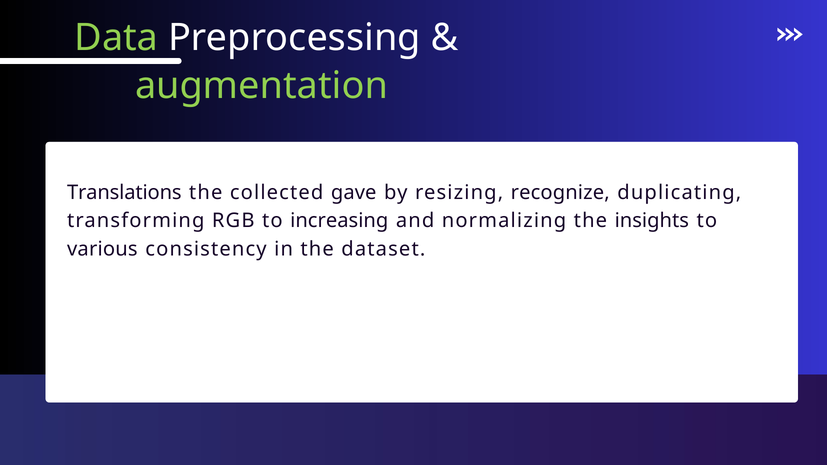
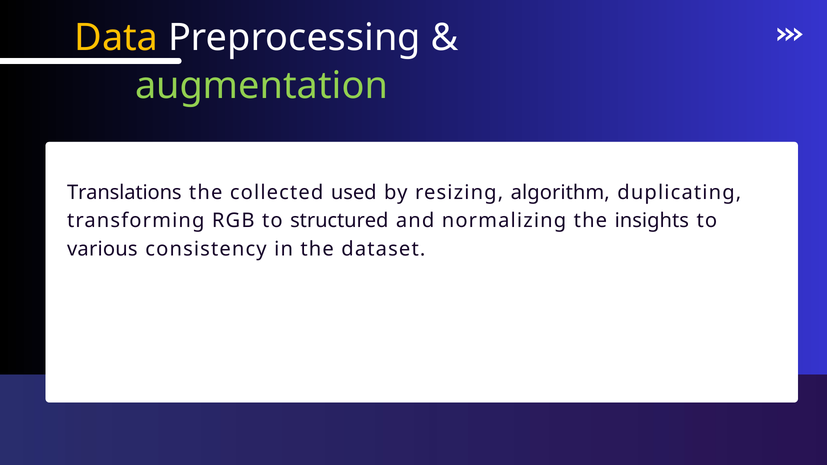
Data colour: light green -> yellow
gave: gave -> used
recognize: recognize -> algorithm
increasing: increasing -> structured
